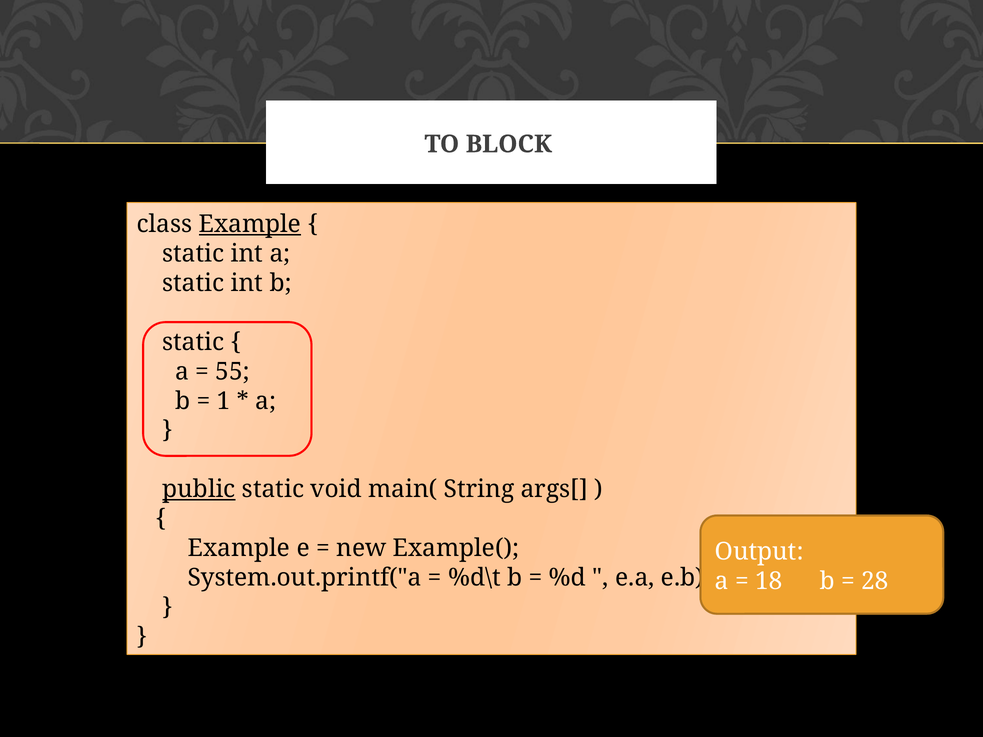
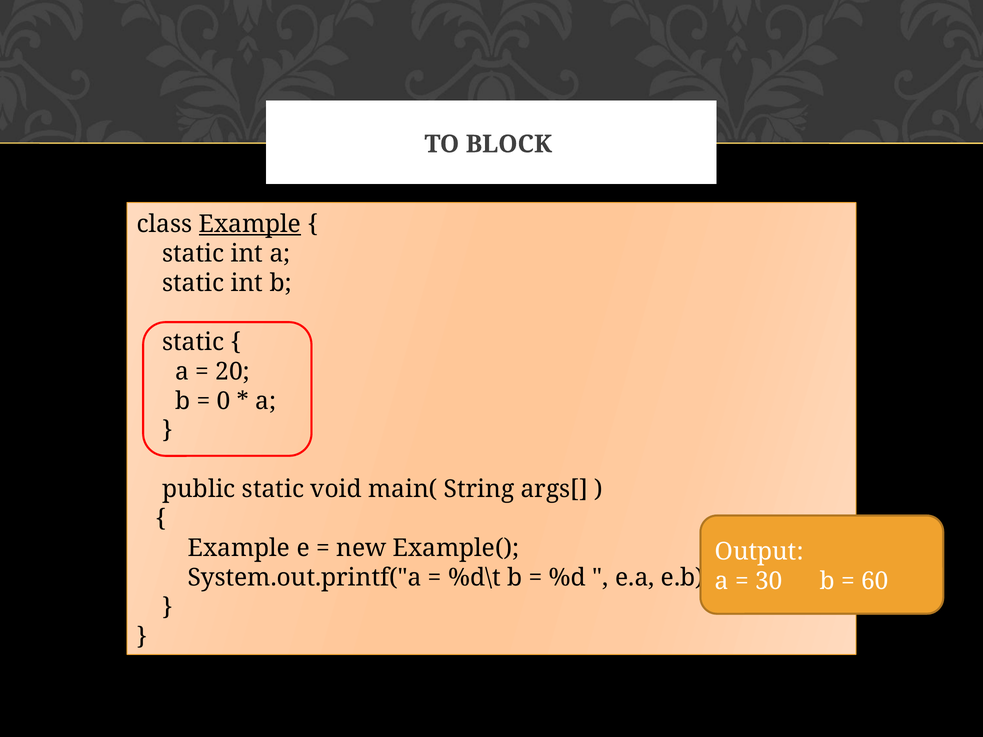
55: 55 -> 20
1: 1 -> 0
public underline: present -> none
18: 18 -> 30
28: 28 -> 60
